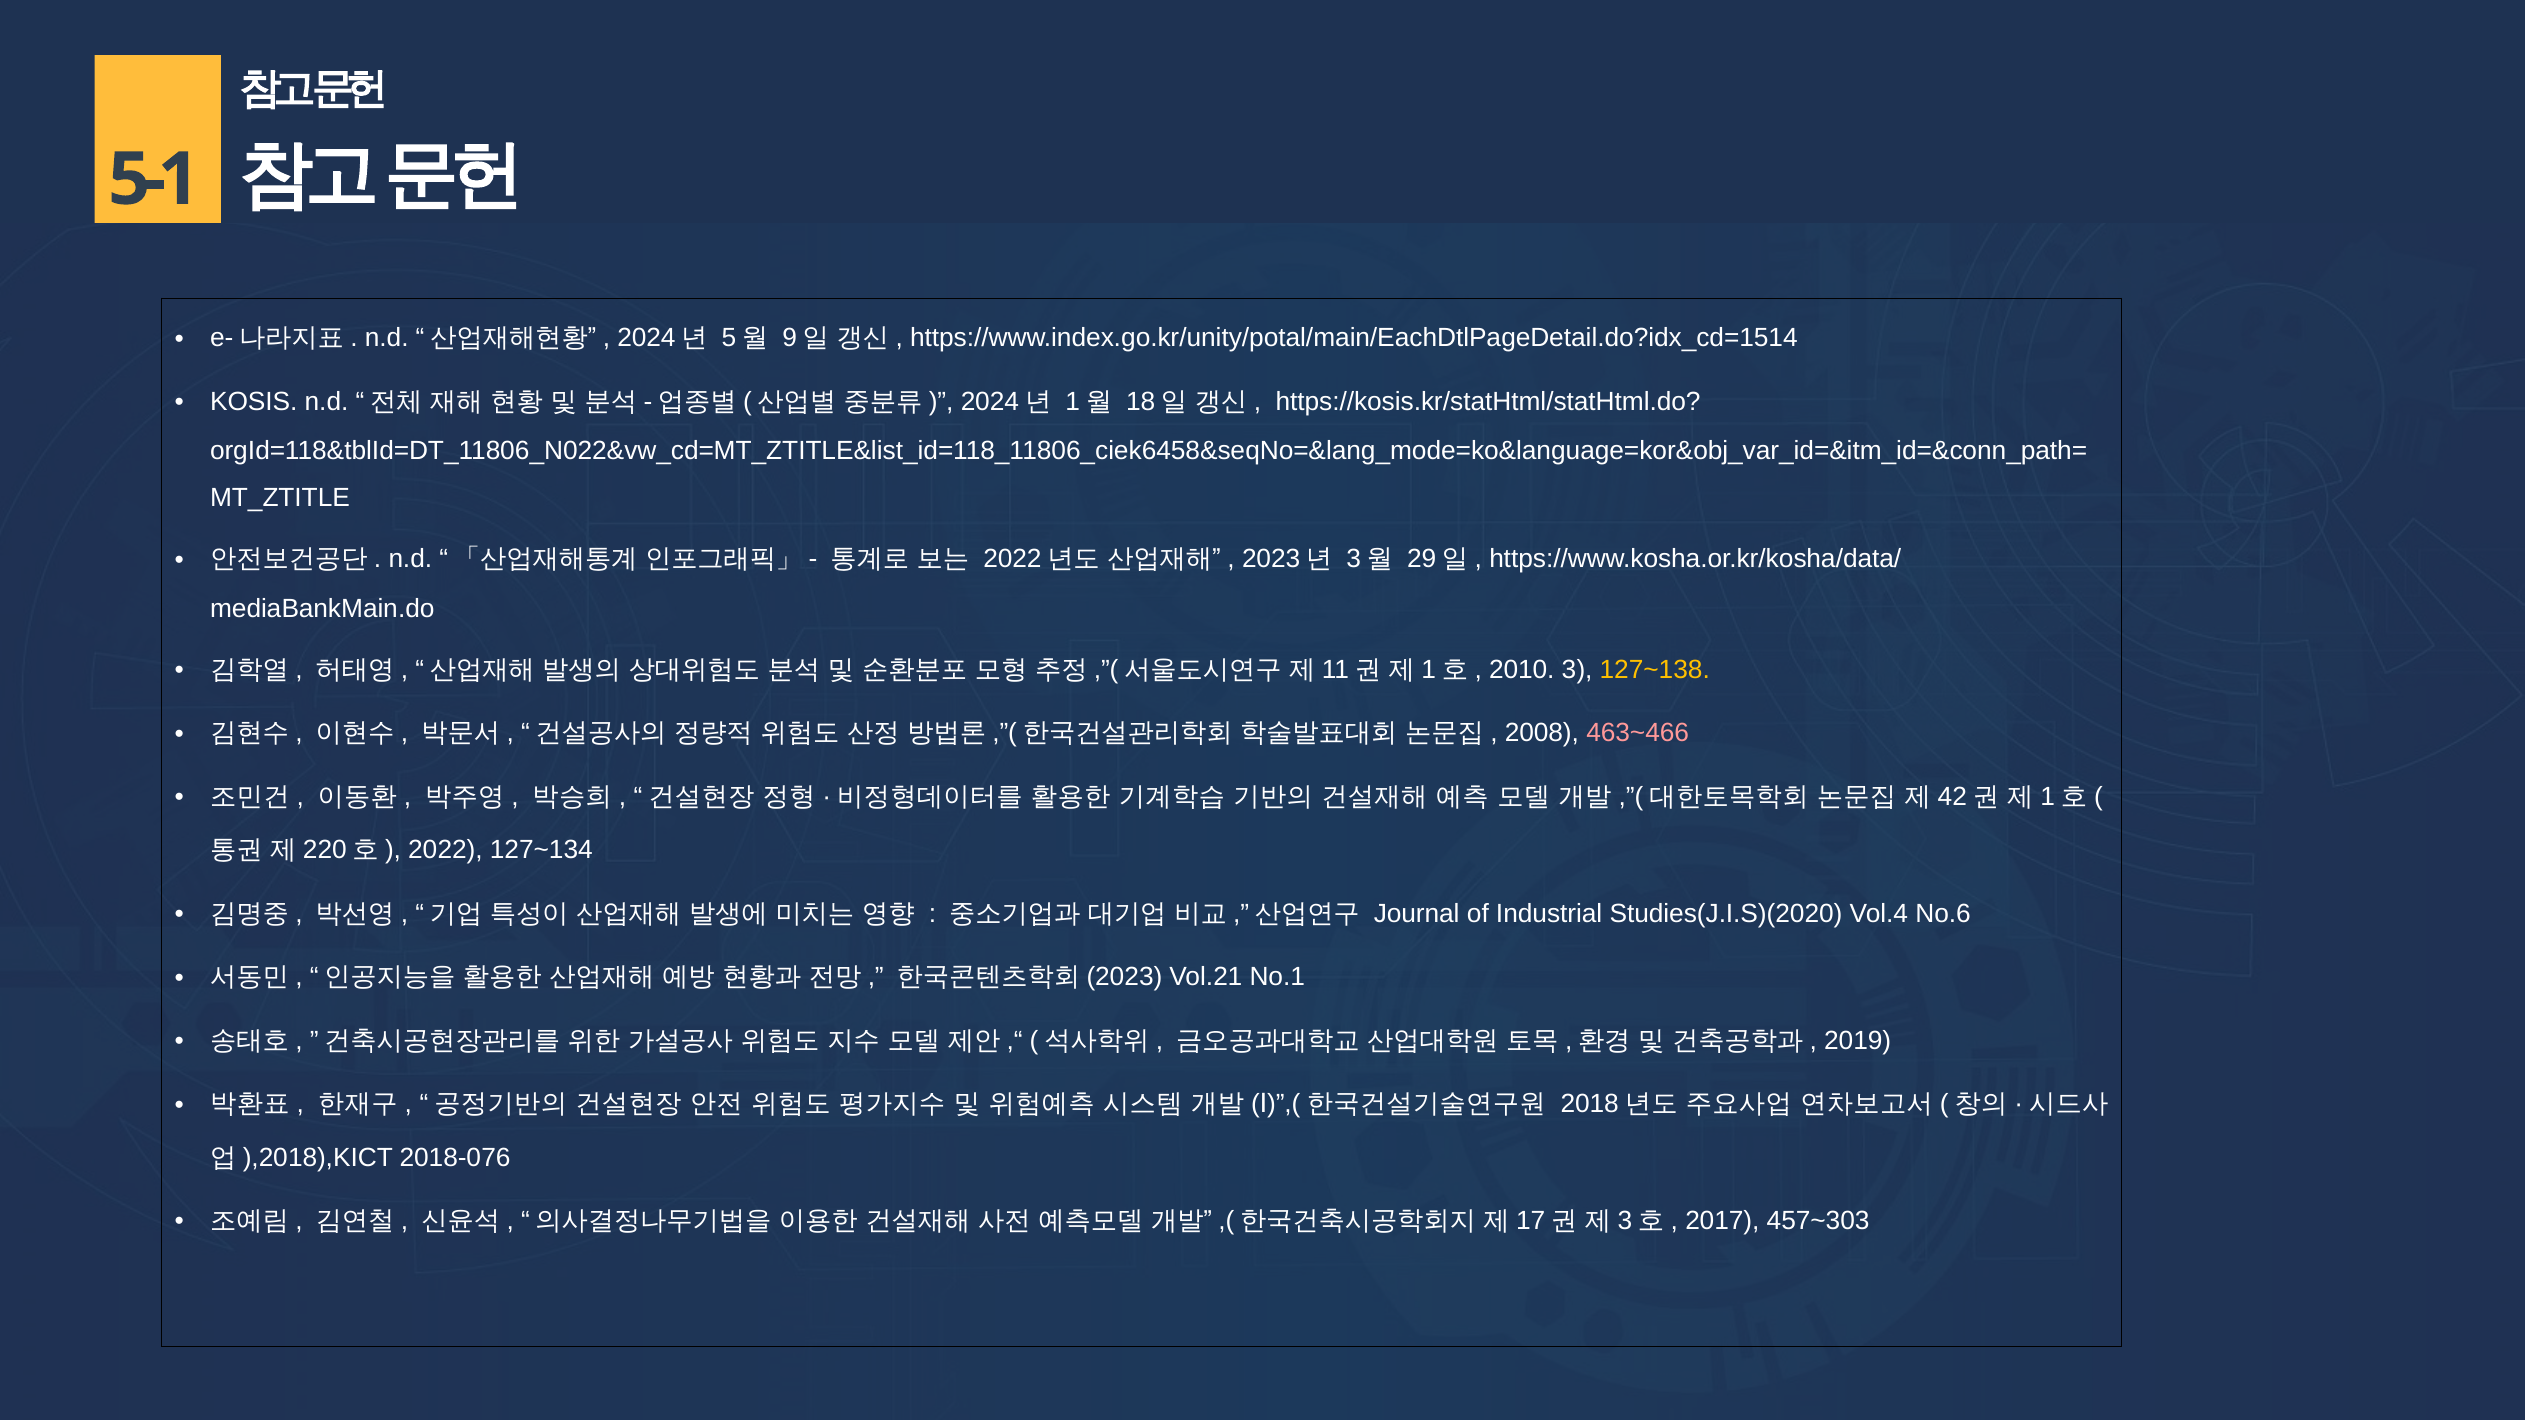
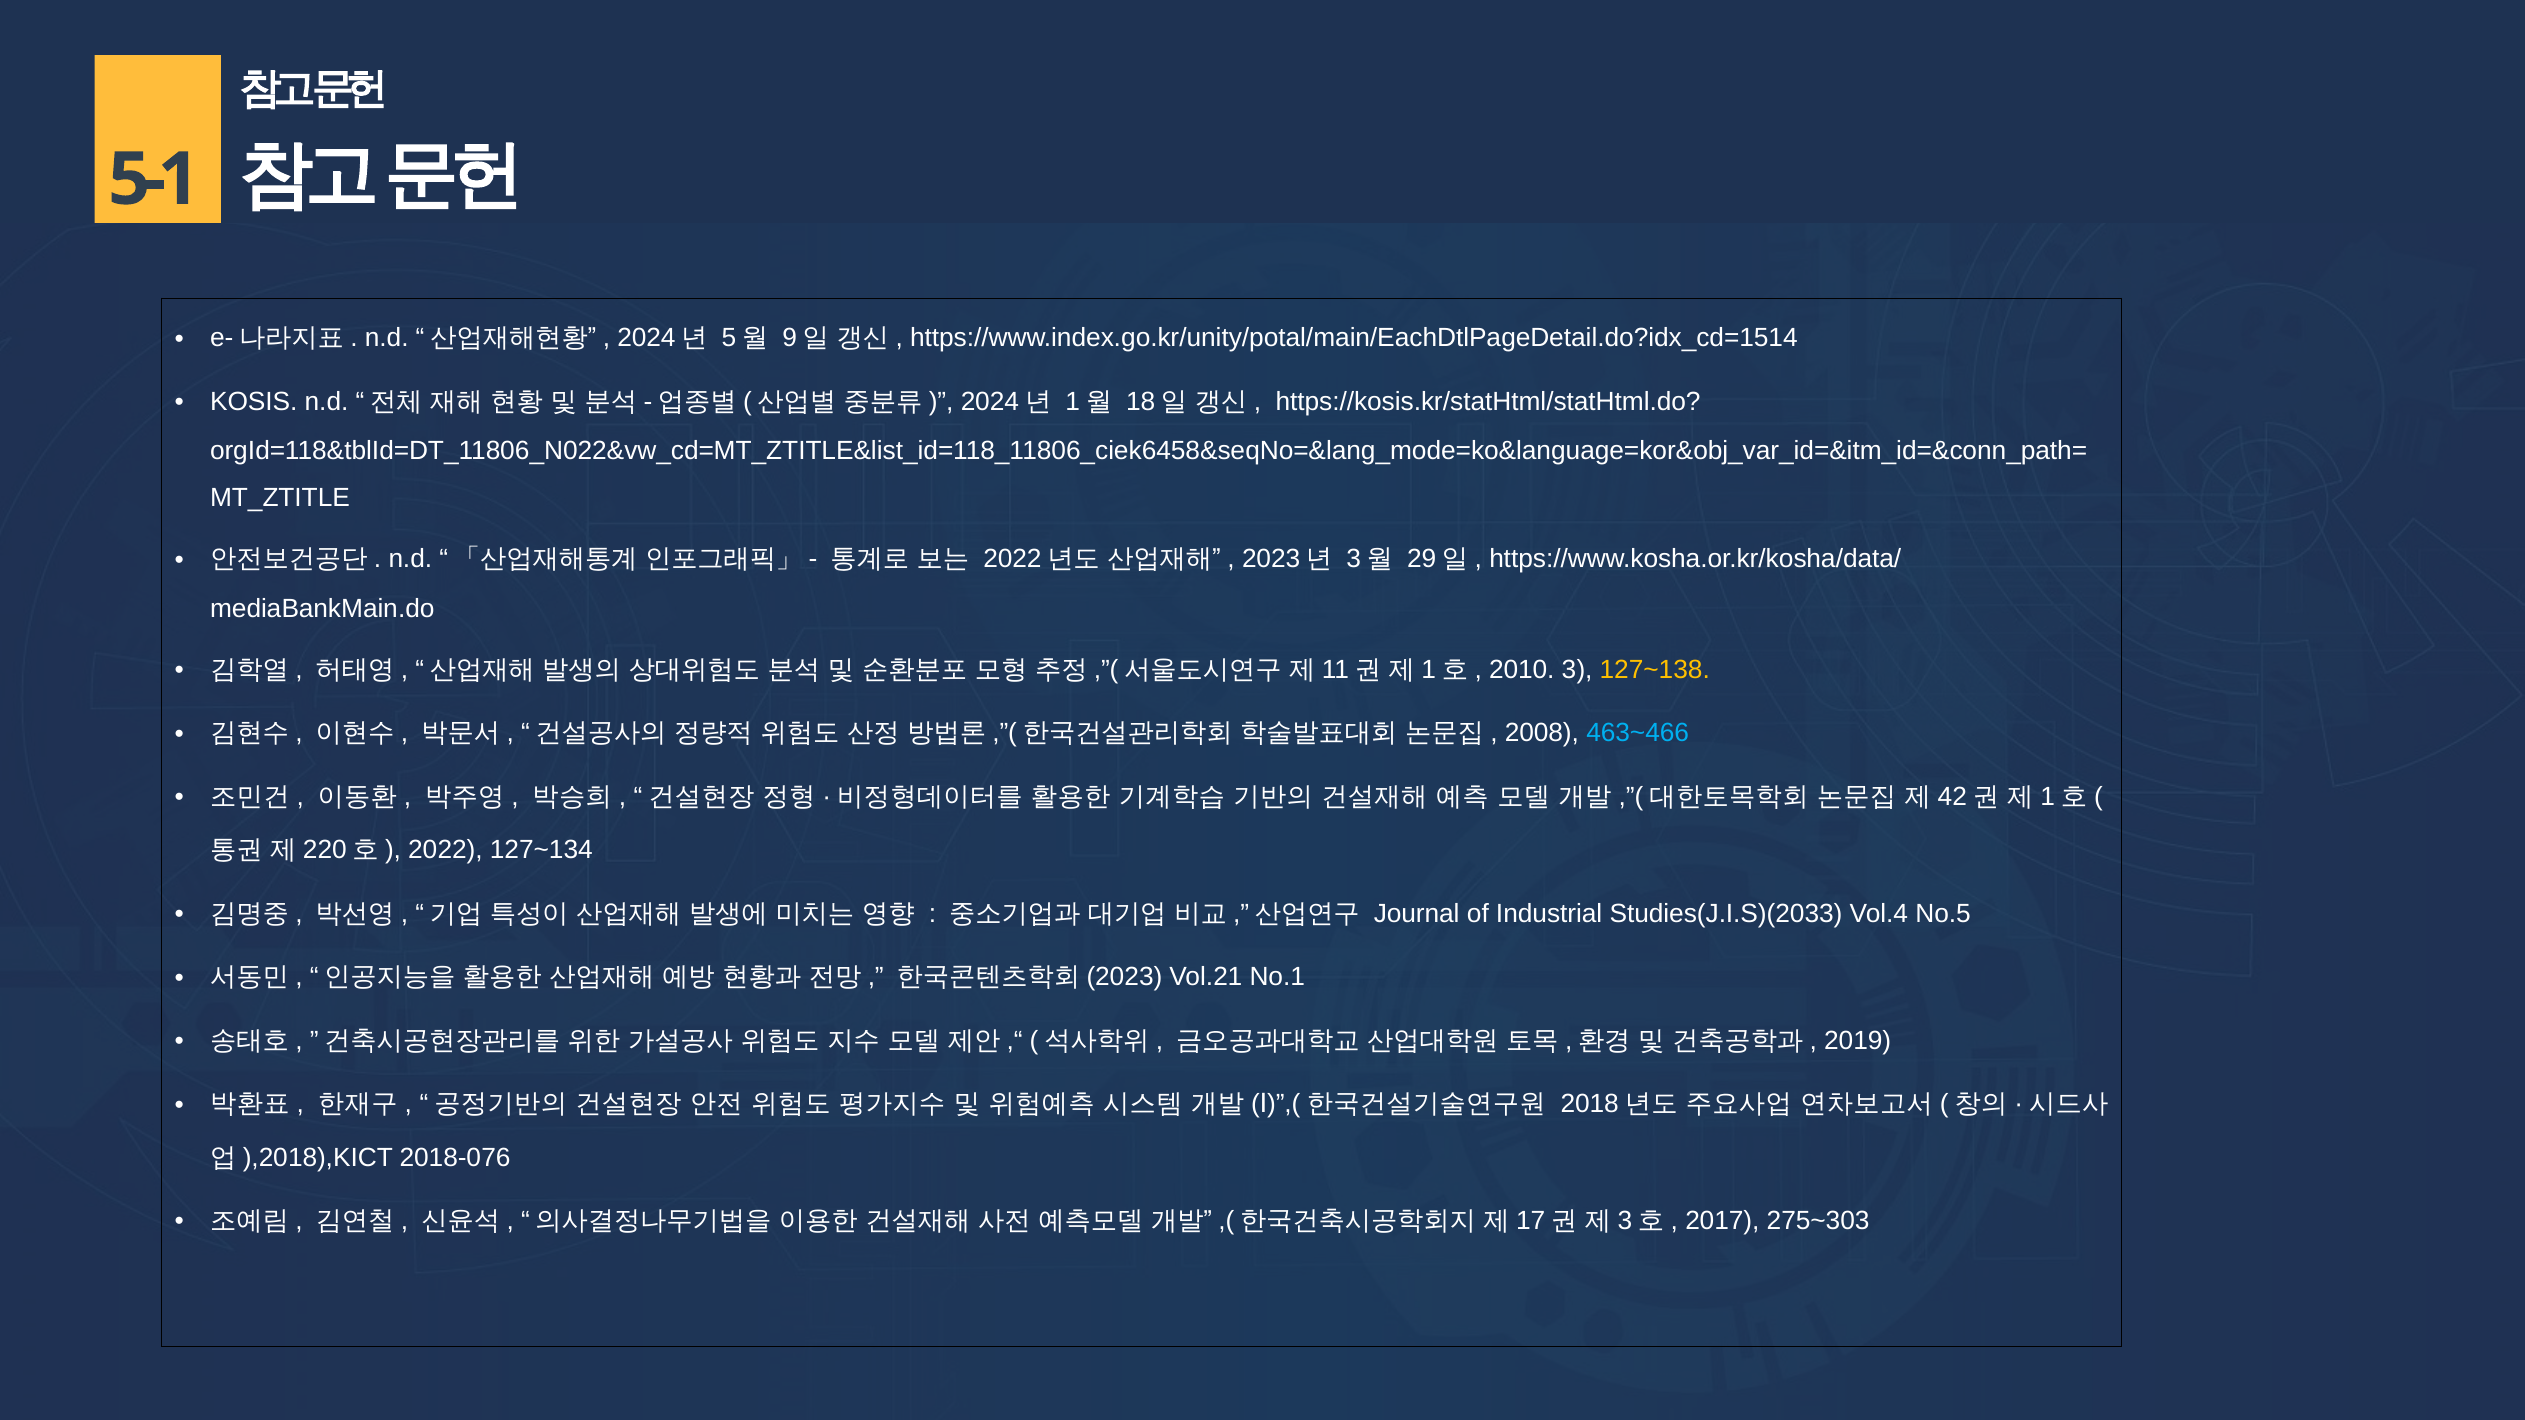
463~466 colour: pink -> light blue
Studies(J.I.S)(2020: Studies(J.I.S)(2020 -> Studies(J.I.S)(2033
No.6: No.6 -> No.5
457~303: 457~303 -> 275~303
